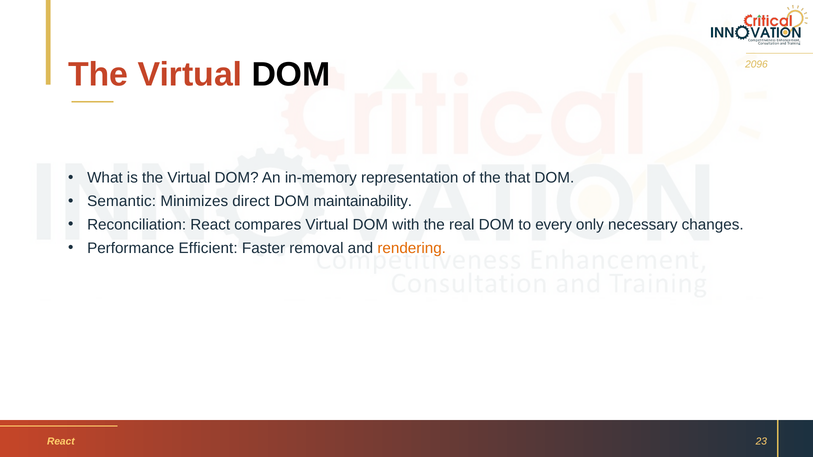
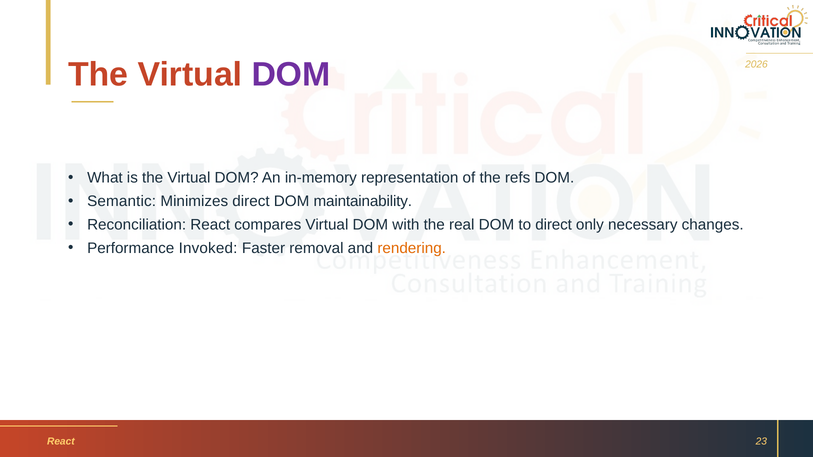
DOM at (291, 75) colour: black -> purple
2096: 2096 -> 2026
that: that -> refs
to every: every -> direct
Efficient: Efficient -> Invoked
